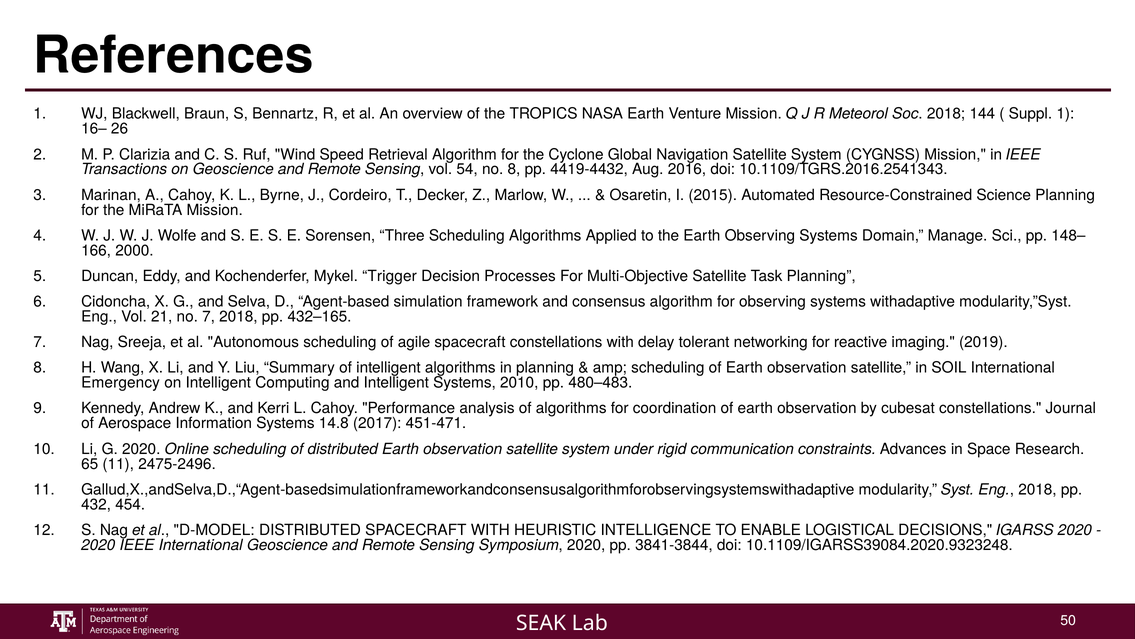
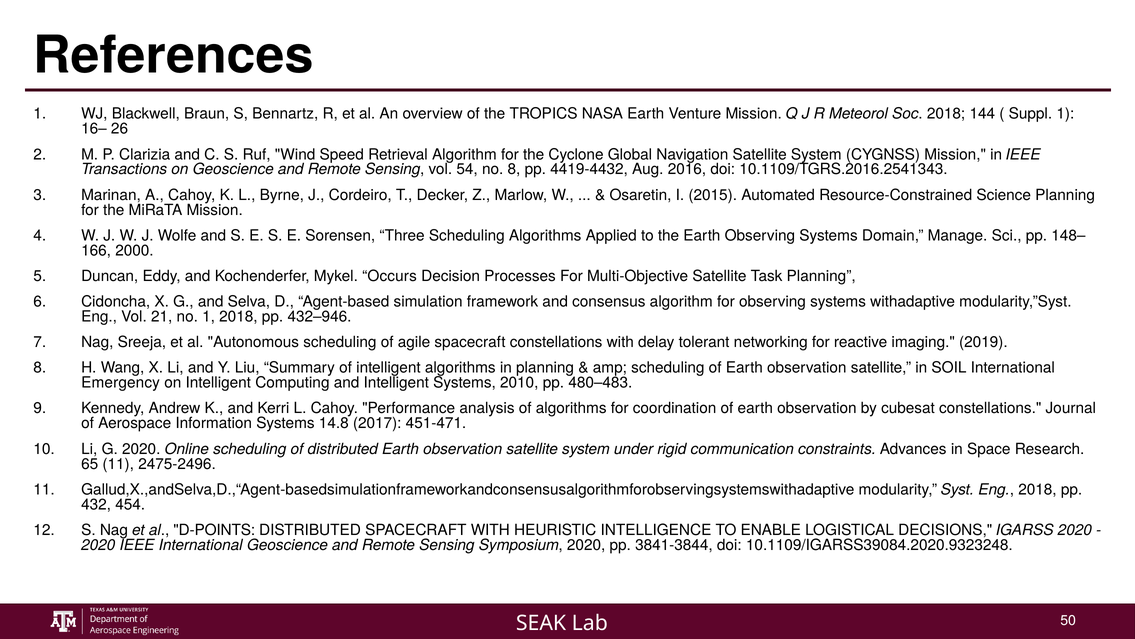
Trigger: Trigger -> Occurs
no 7: 7 -> 1
432–165: 432–165 -> 432–946
D-MODEL: D-MODEL -> D-POINTS
